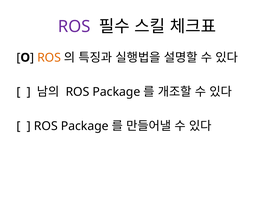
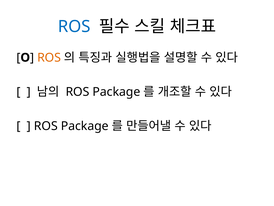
ROS at (74, 27) colour: purple -> blue
